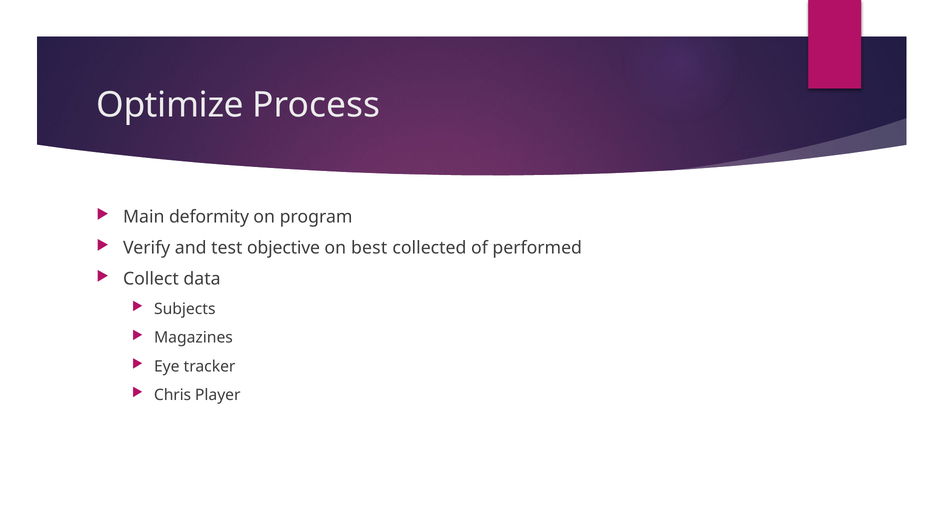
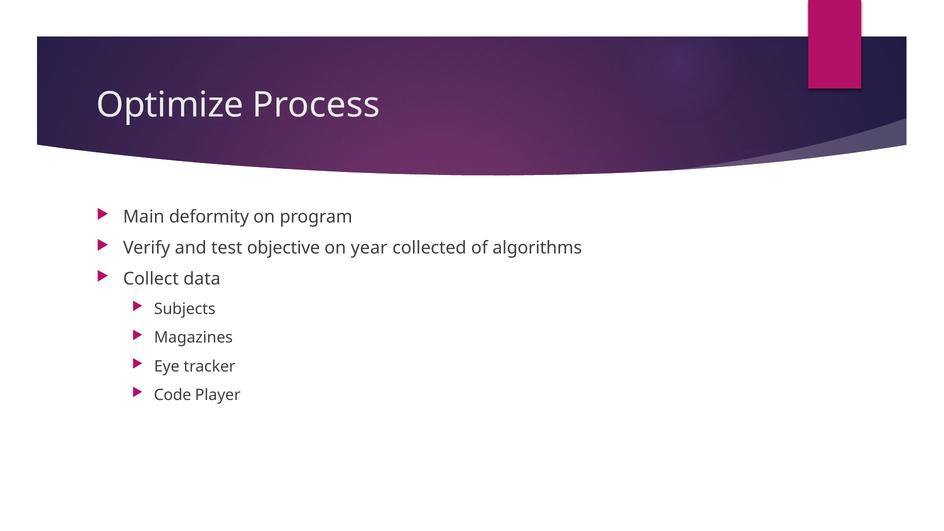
best: best -> year
performed: performed -> algorithms
Chris: Chris -> Code
